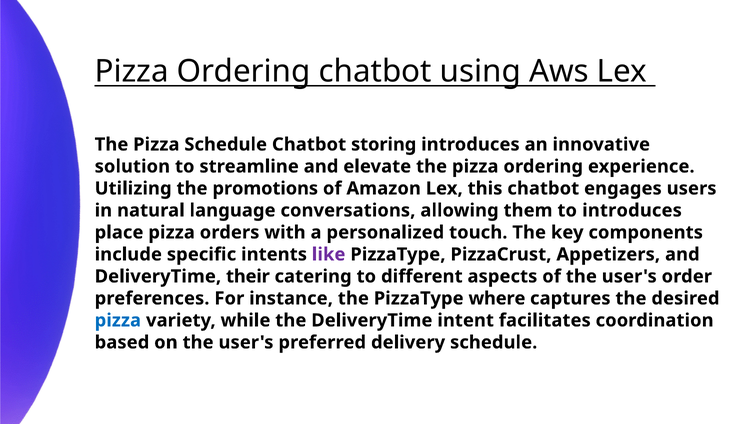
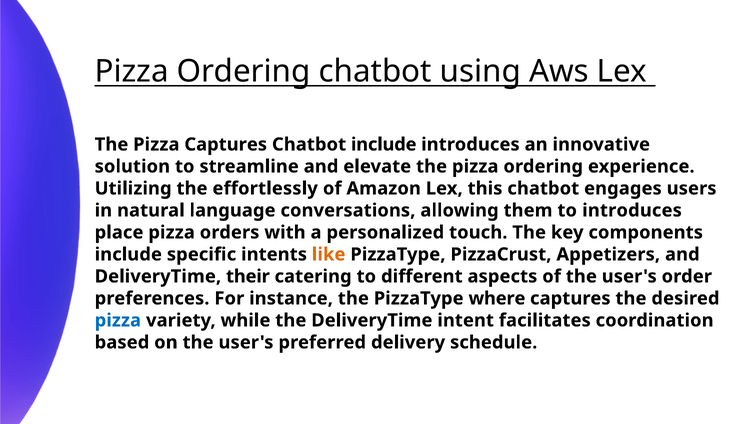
Pizza Schedule: Schedule -> Captures
Chatbot storing: storing -> include
promotions: promotions -> effortlessly
like colour: purple -> orange
